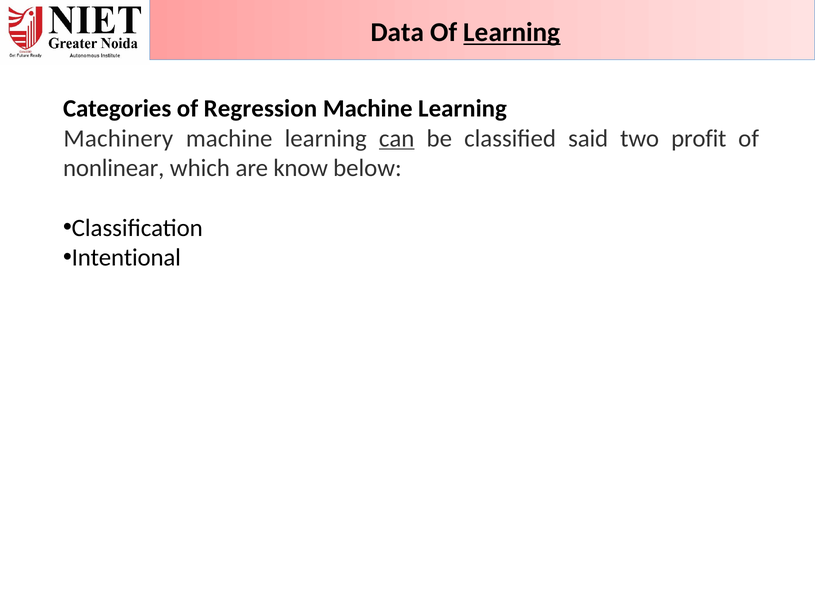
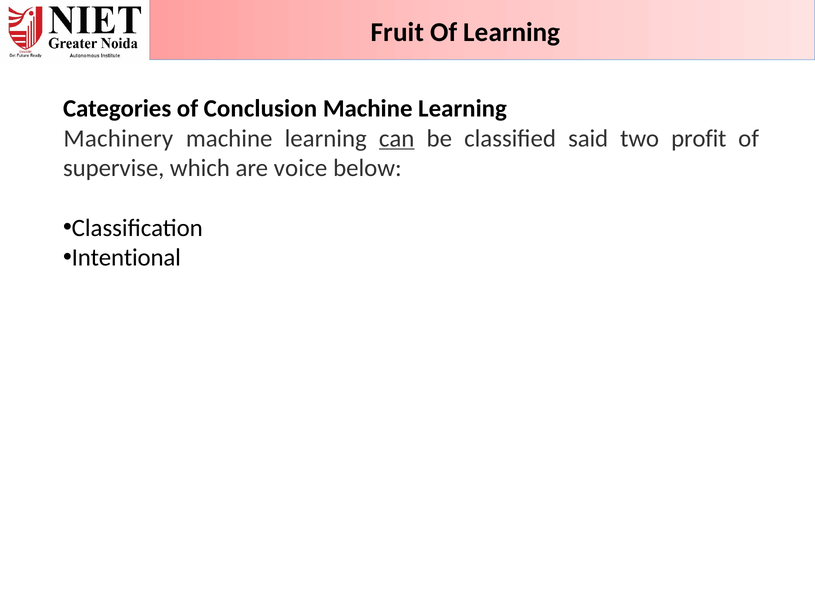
Data: Data -> Fruit
Learning at (512, 32) underline: present -> none
Regression: Regression -> Conclusion
nonlinear: nonlinear -> supervise
know: know -> voice
